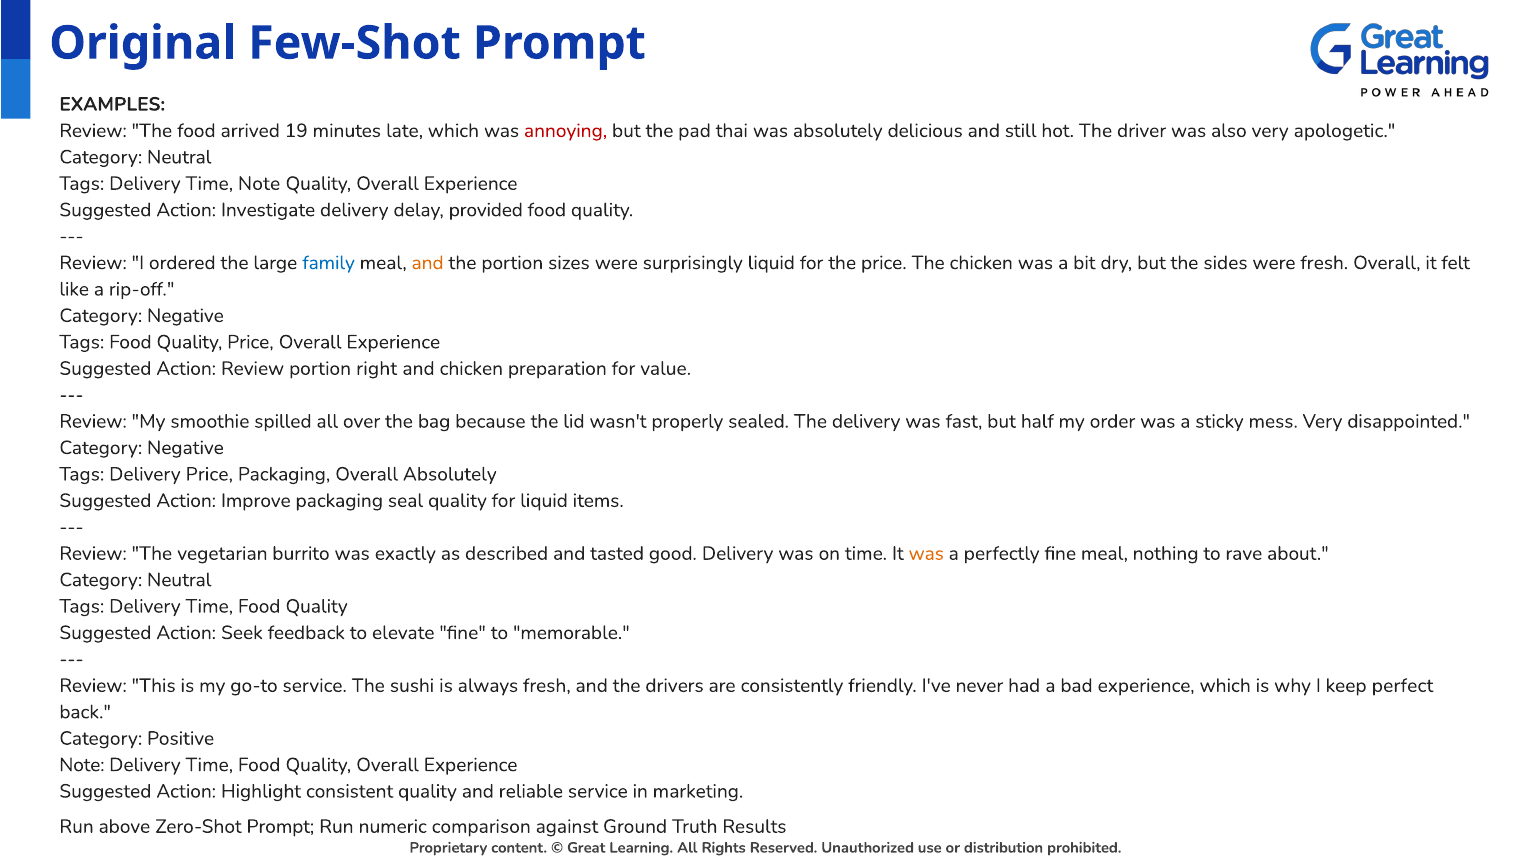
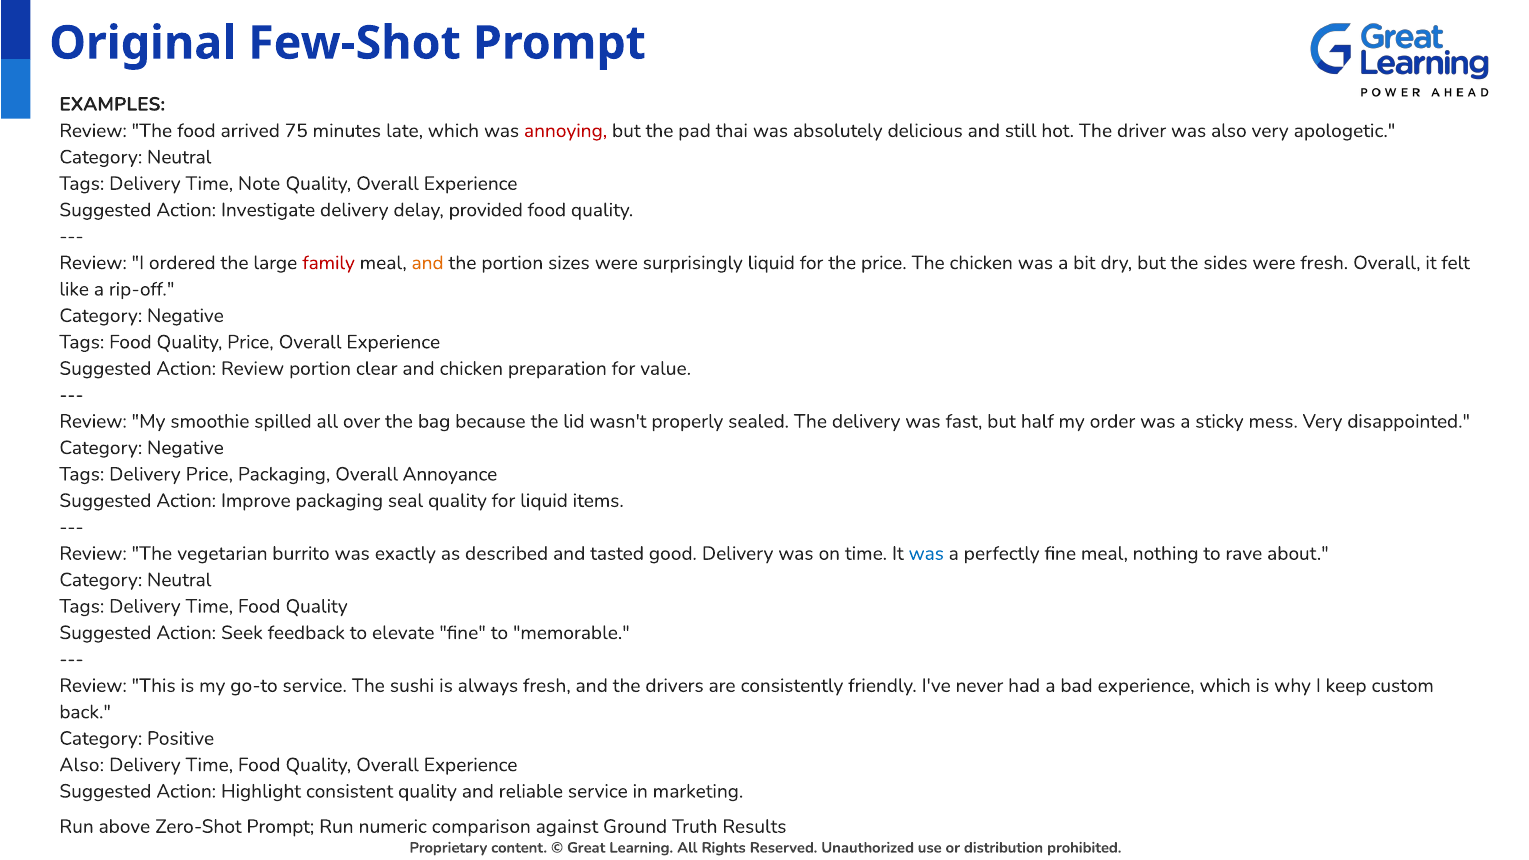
19: 19 -> 75
family colour: blue -> red
right: right -> clear
Overall Absolutely: Absolutely -> Annoyance
was at (926, 554) colour: orange -> blue
perfect: perfect -> custom
Note at (82, 765): Note -> Also
